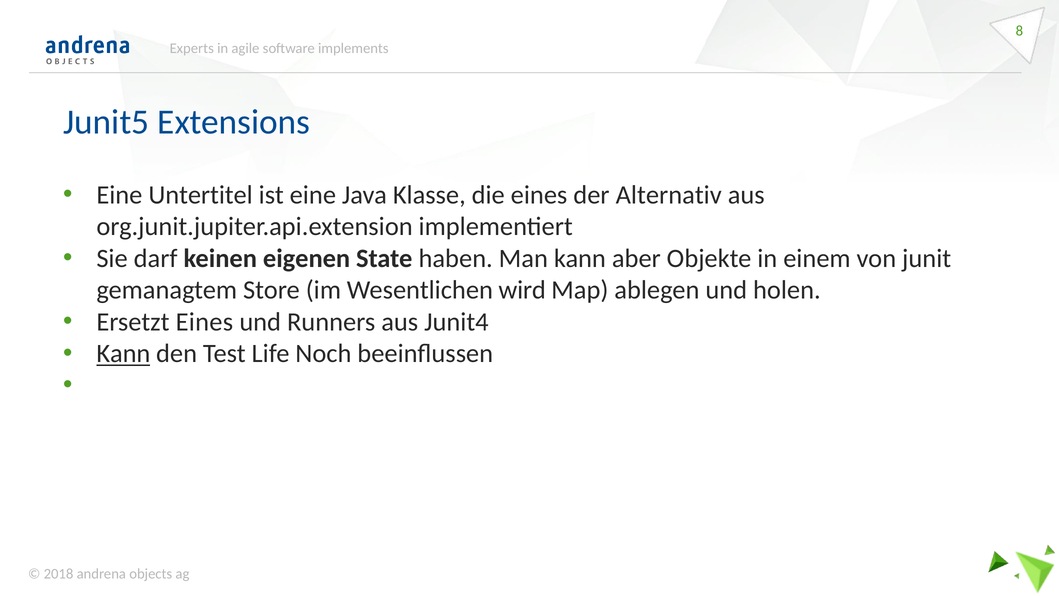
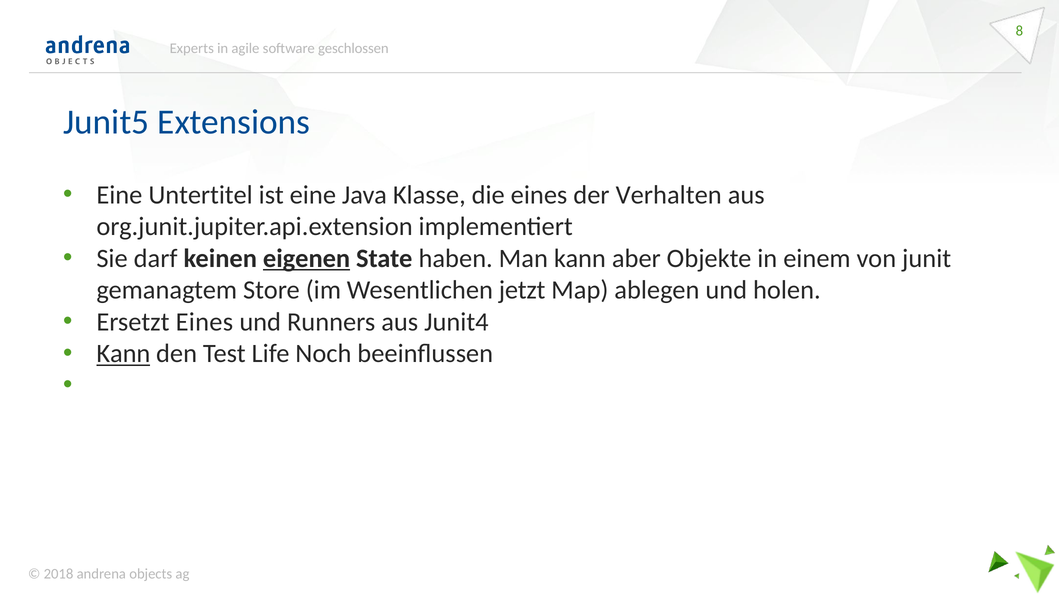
implements: implements -> geschlossen
Alternativ: Alternativ -> Verhalten
eigenen underline: none -> present
wird: wird -> jetzt
